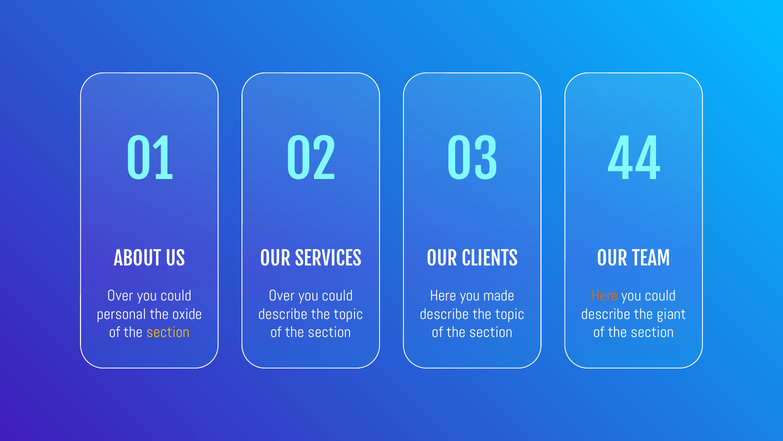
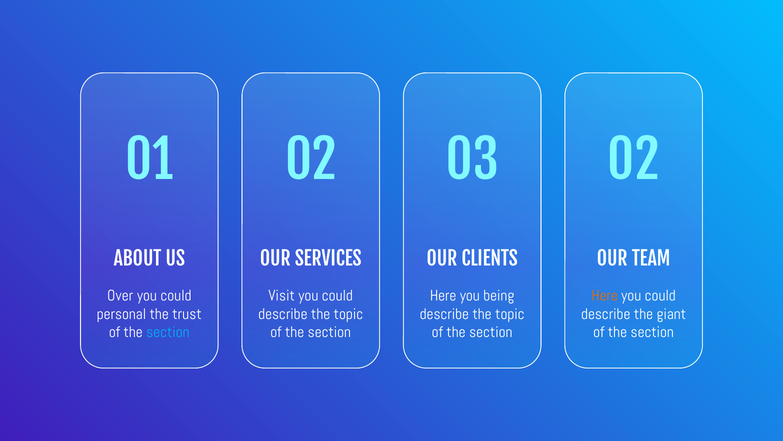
03 44: 44 -> 02
Over at (282, 295): Over -> Visit
made: made -> being
oxide: oxide -> trust
section at (168, 332) colour: yellow -> light blue
